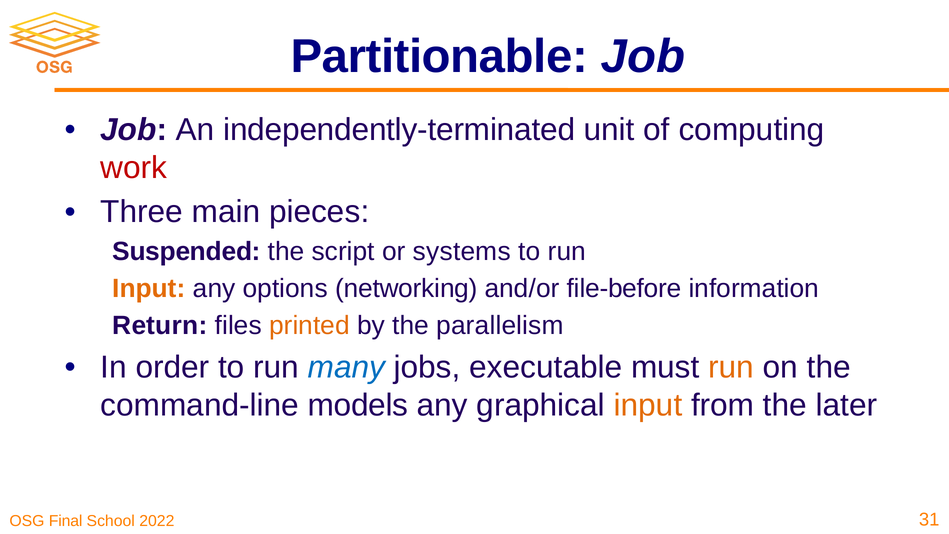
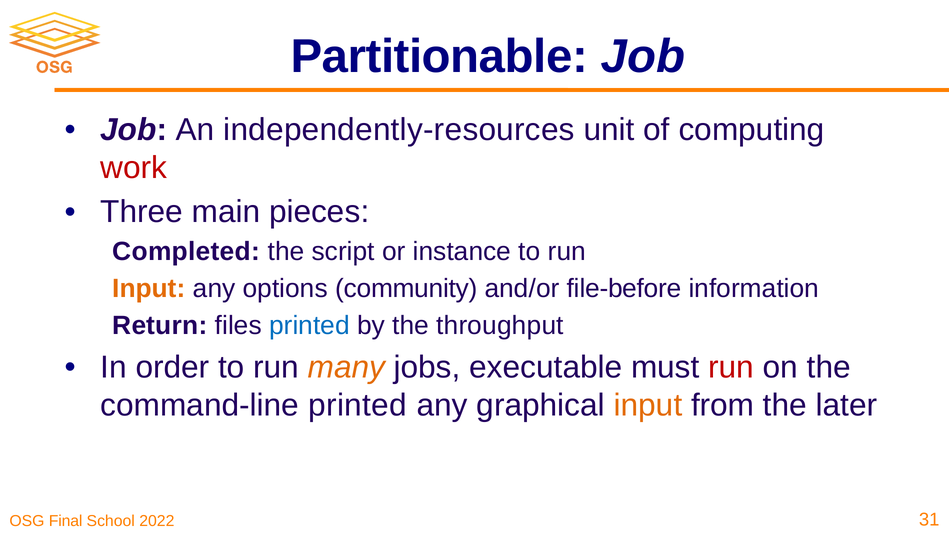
independently-terminated: independently-terminated -> independently-resources
Suspended: Suspended -> Completed
systems: systems -> instance
networking: networking -> community
printed at (309, 326) colour: orange -> blue
parallelism: parallelism -> throughput
many colour: blue -> orange
run at (731, 367) colour: orange -> red
command-line models: models -> printed
